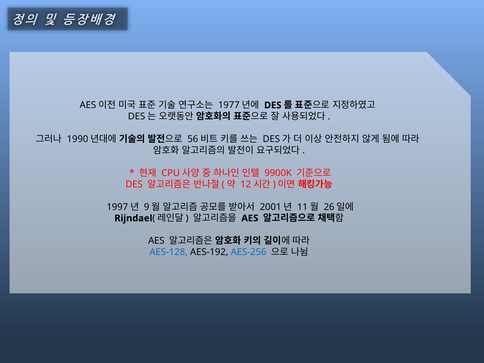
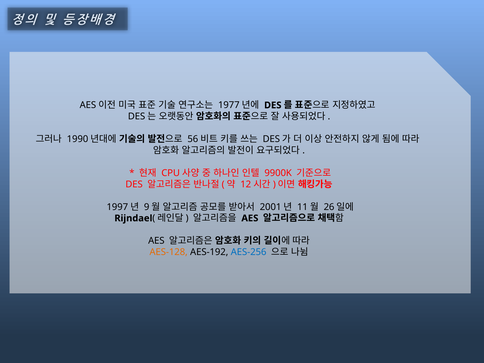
AES-128 colour: blue -> orange
